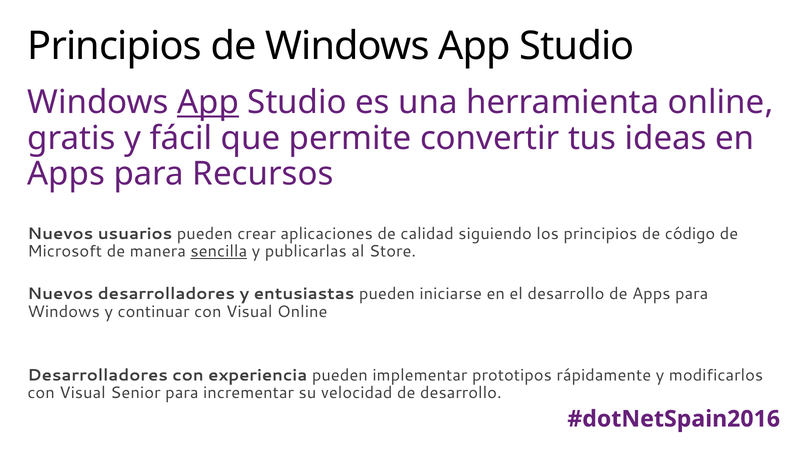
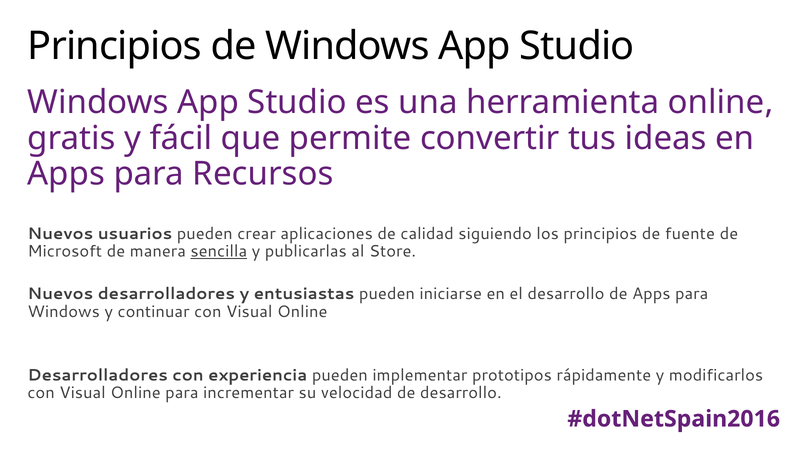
App at (208, 103) underline: present -> none
código: código -> fuente
Senior at (135, 393): Senior -> Online
